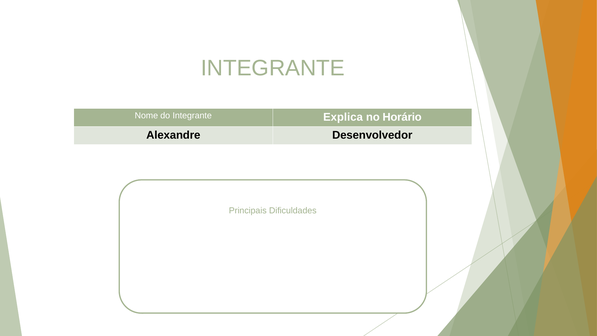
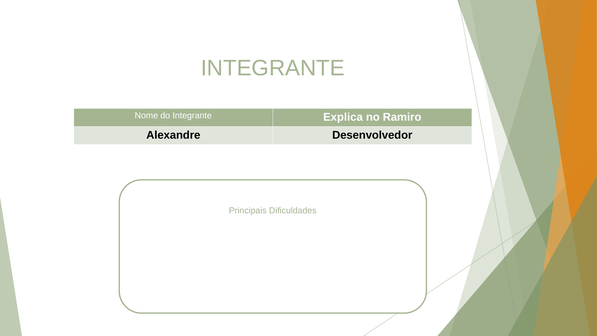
Horário: Horário -> Ramiro
